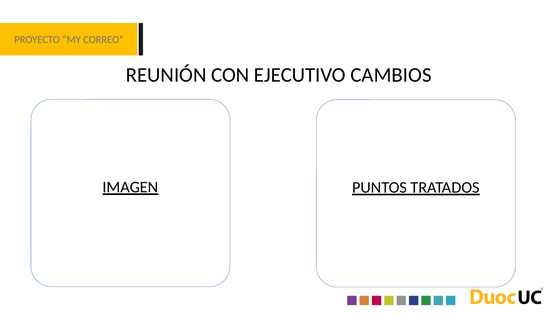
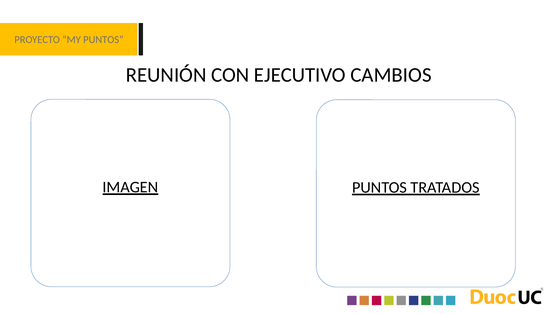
MY CORREO: CORREO -> PUNTOS
